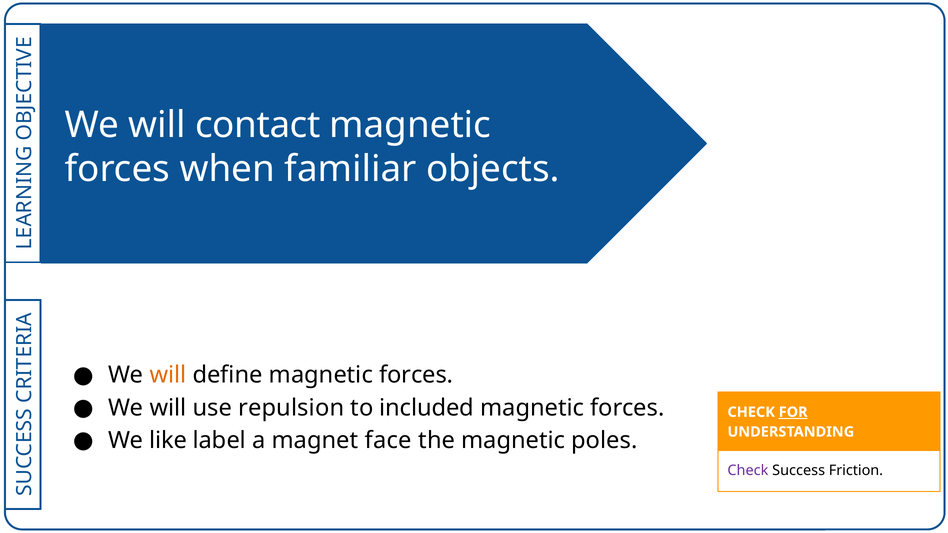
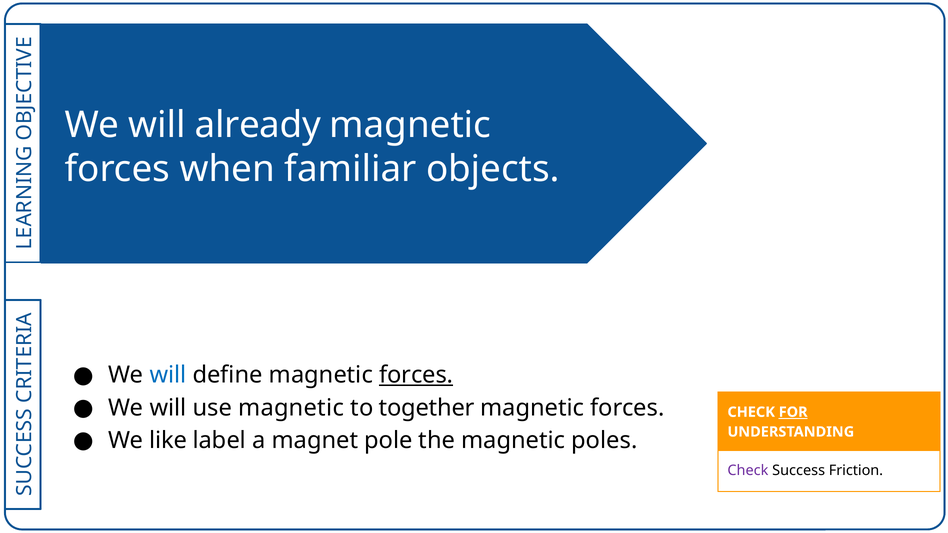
contact: contact -> already
will at (168, 375) colour: orange -> blue
forces at (416, 375) underline: none -> present
use repulsion: repulsion -> magnetic
included: included -> together
face: face -> pole
